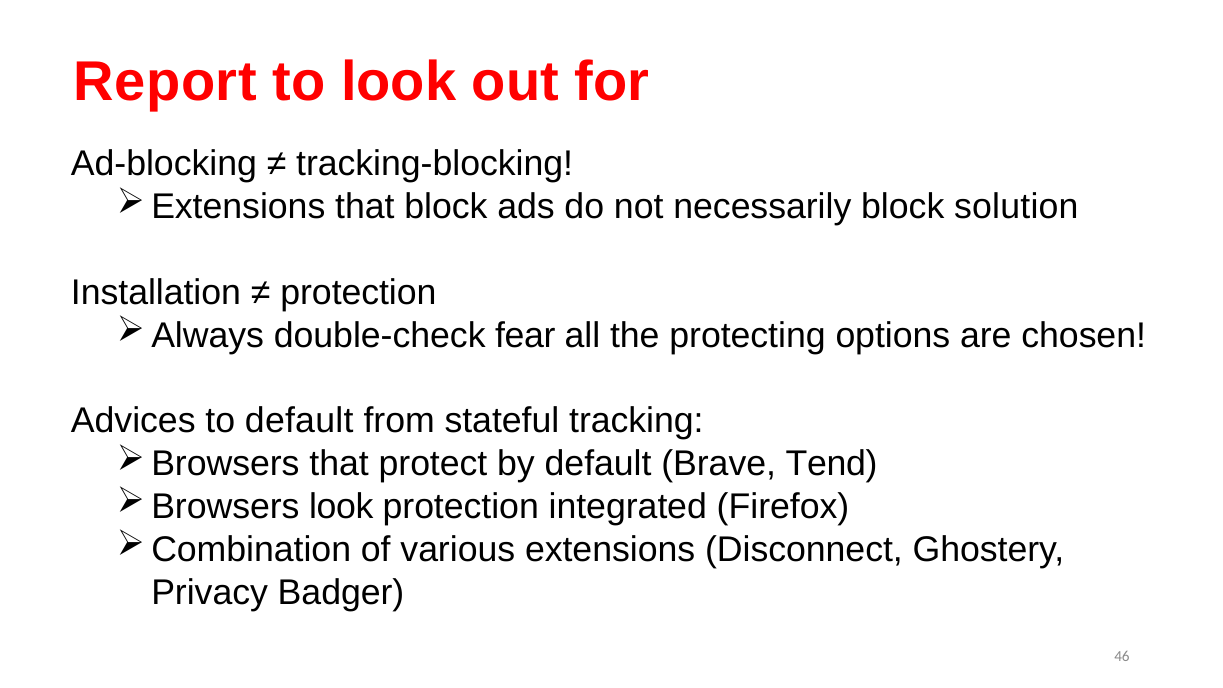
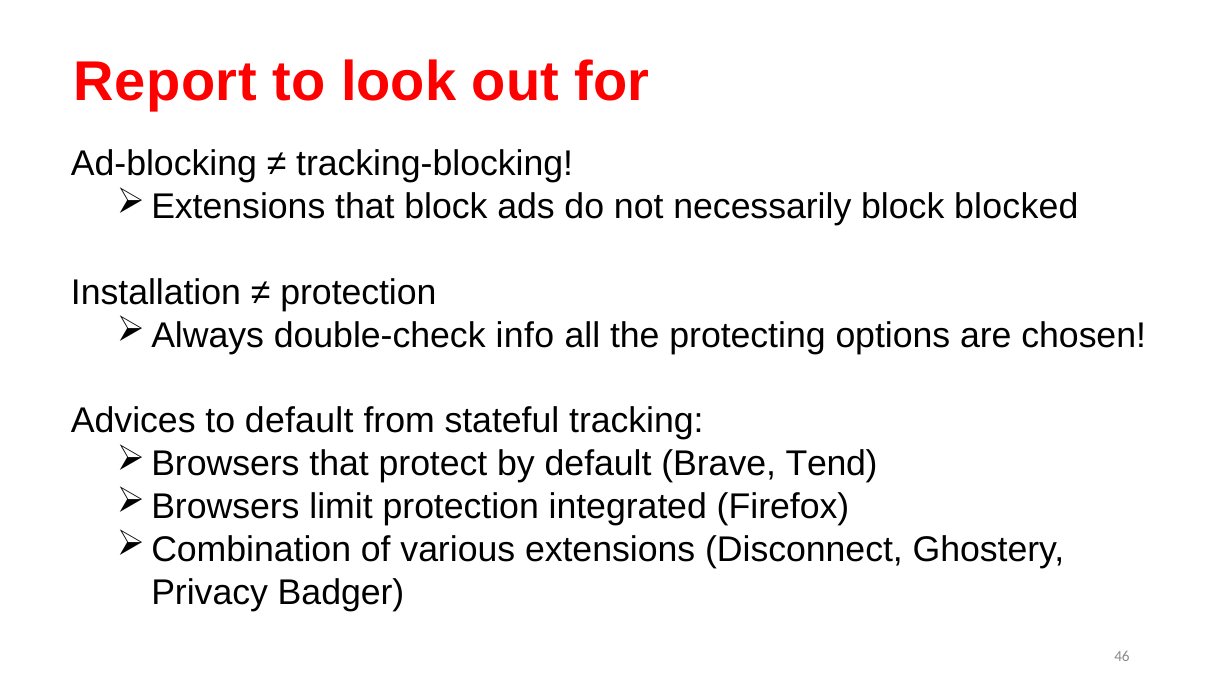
solution: solution -> blocked
fear: fear -> info
look at (341, 507): look -> limit
